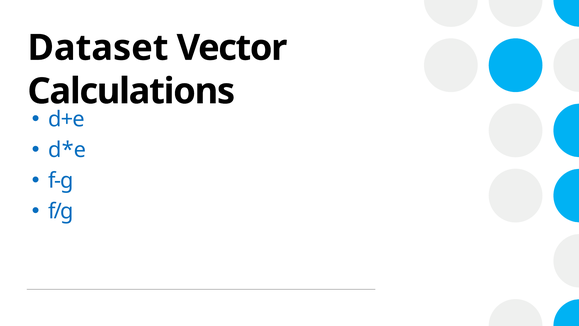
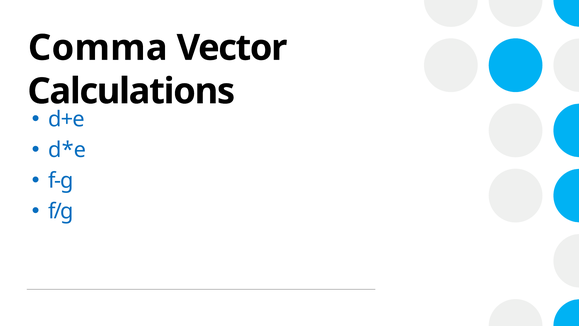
Dataset: Dataset -> Comma
